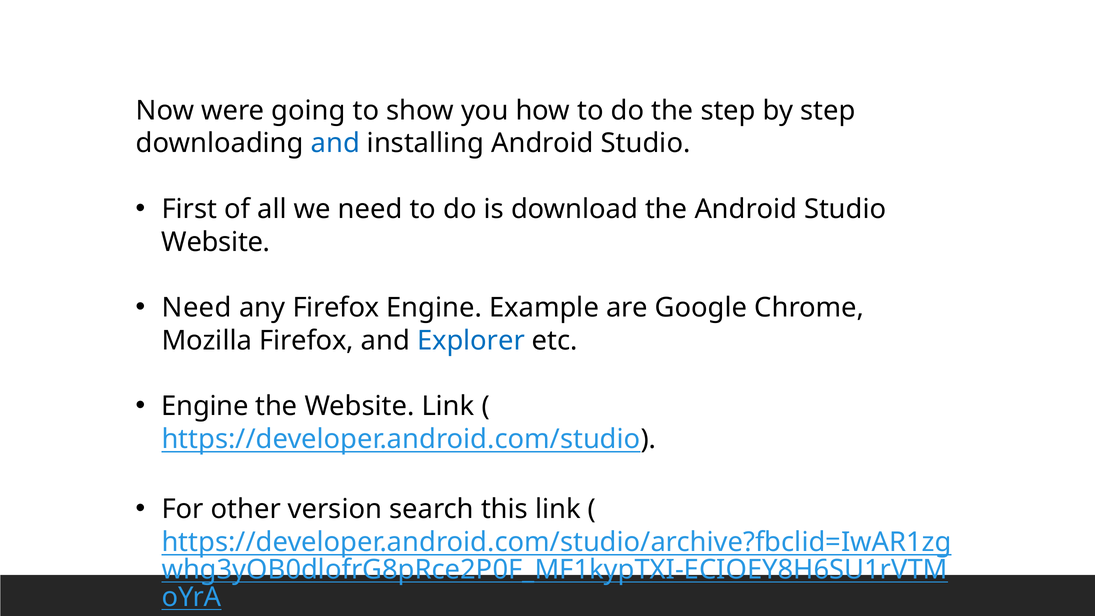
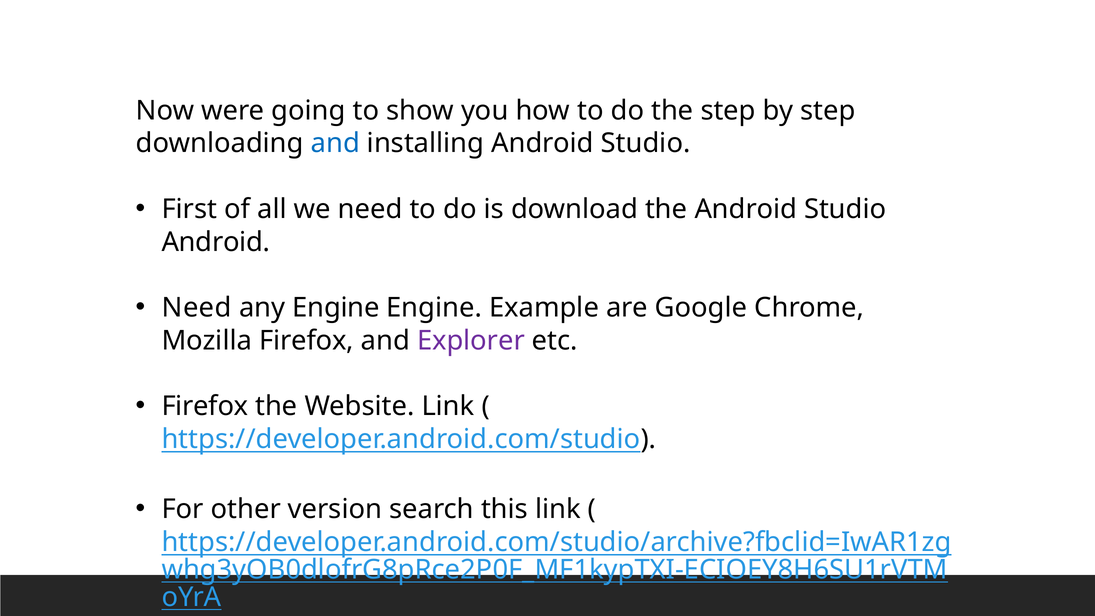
Website at (216, 242): Website -> Android
any Firefox: Firefox -> Engine
Explorer colour: blue -> purple
Engine at (205, 406): Engine -> Firefox
